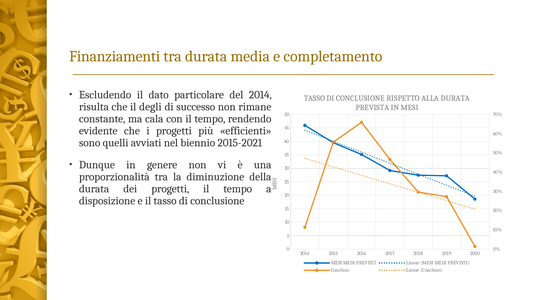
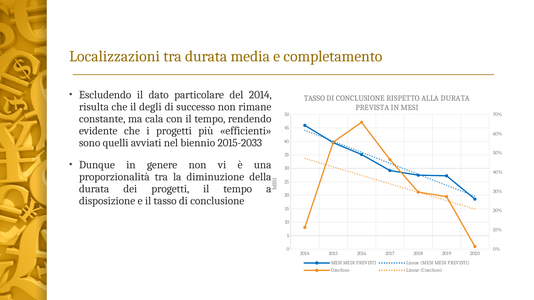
Finanziamenti: Finanziamenti -> Localizzazioni
2015-2021: 2015-2021 -> 2015-2033
